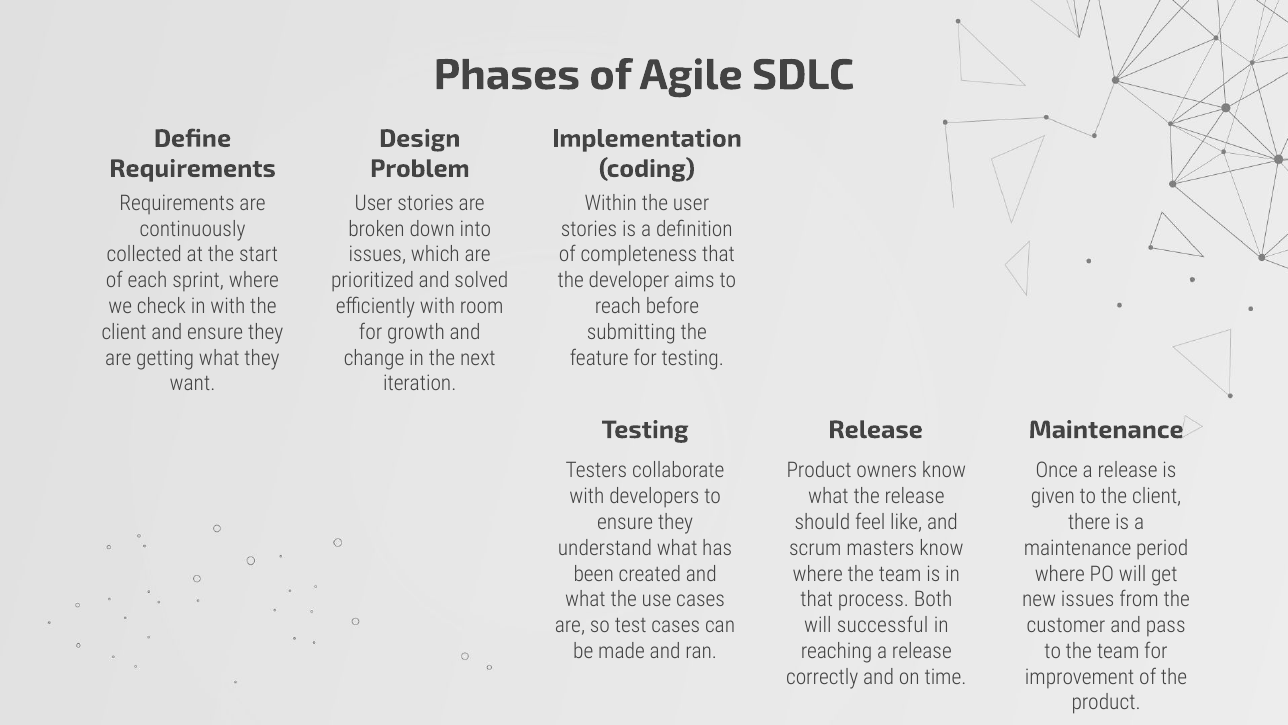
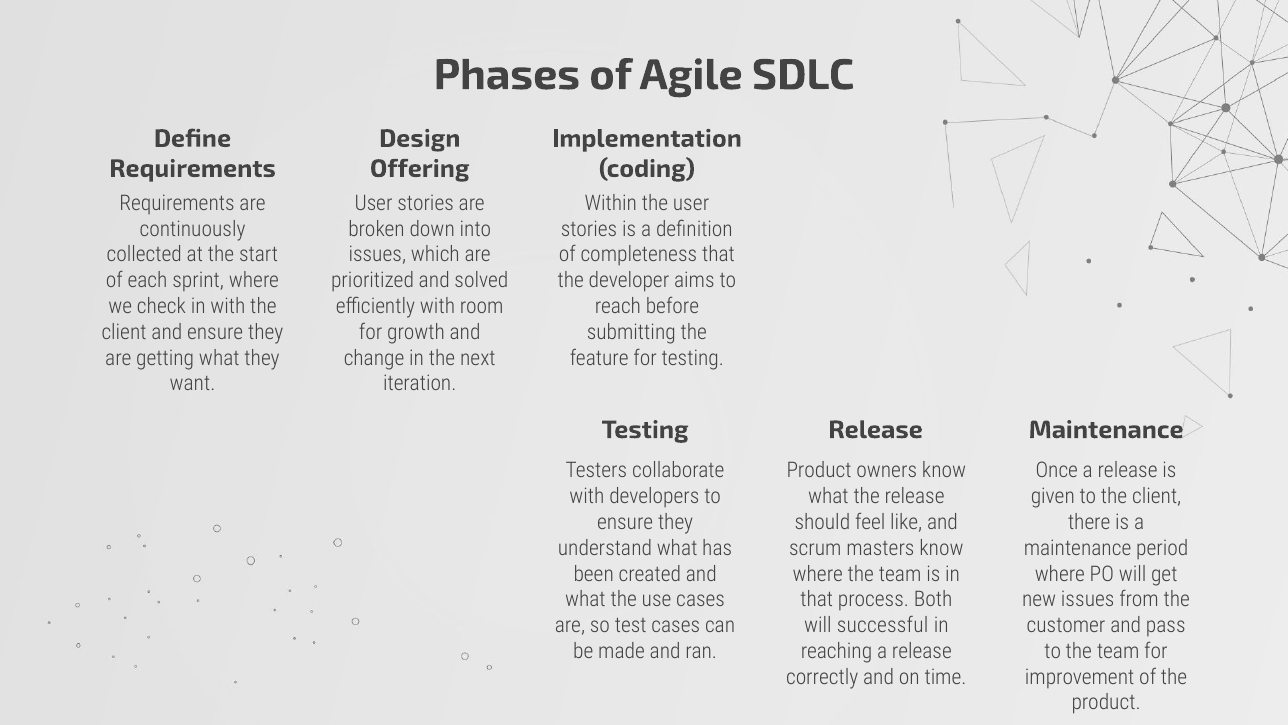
Problem: Problem -> Offering
